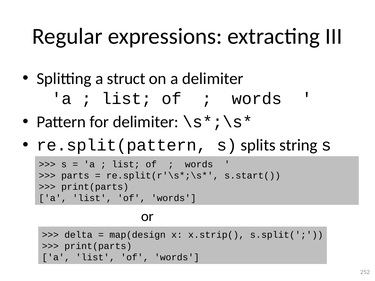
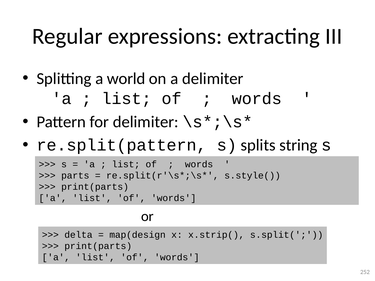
struct: struct -> world
s.start(: s.start( -> s.style(
